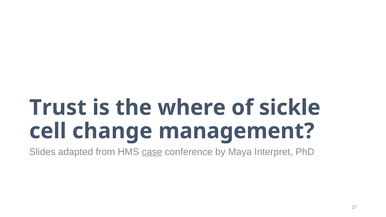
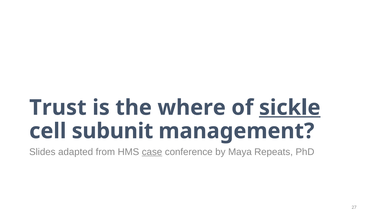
sickle underline: none -> present
change: change -> subunit
Interpret: Interpret -> Repeats
